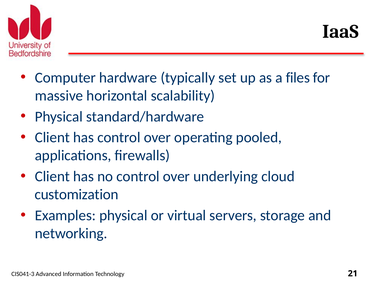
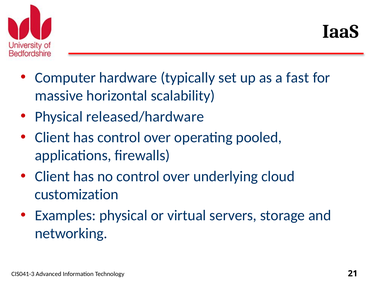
files: files -> fast
standard/hardware: standard/hardware -> released/hardware
